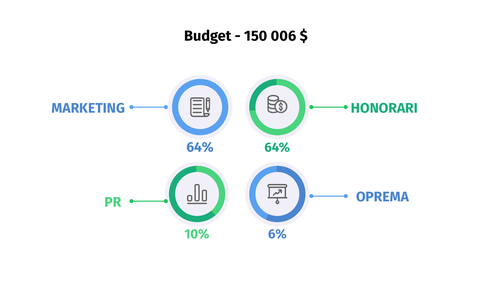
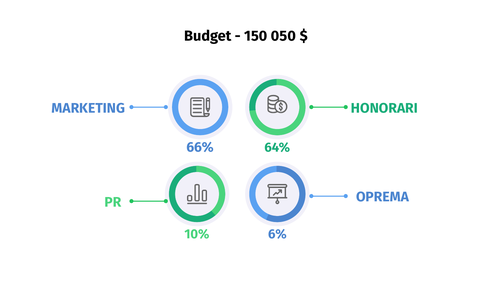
006: 006 -> 050
64% at (200, 147): 64% -> 66%
